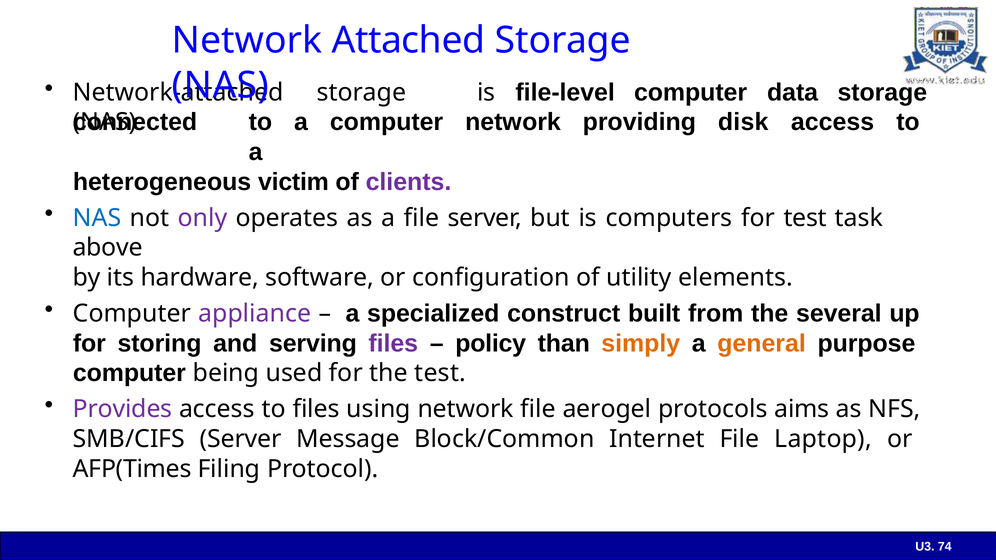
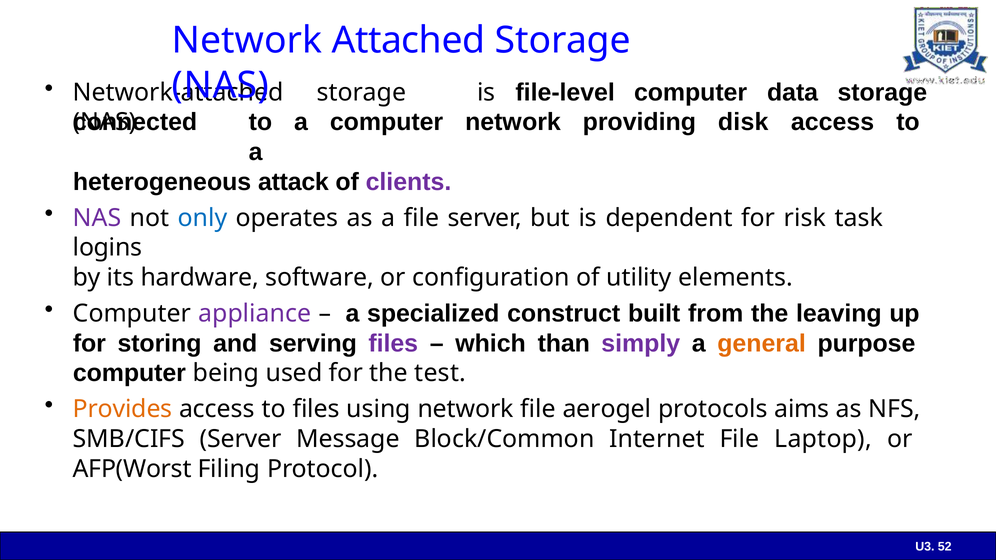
victim: victim -> attack
NAS at (97, 218) colour: blue -> purple
only colour: purple -> blue
computers: computers -> dependent
for test: test -> risk
above: above -> logins
several: several -> leaving
policy: policy -> which
simply colour: orange -> purple
Provides colour: purple -> orange
AFP(Times: AFP(Times -> AFP(Worst
74: 74 -> 52
